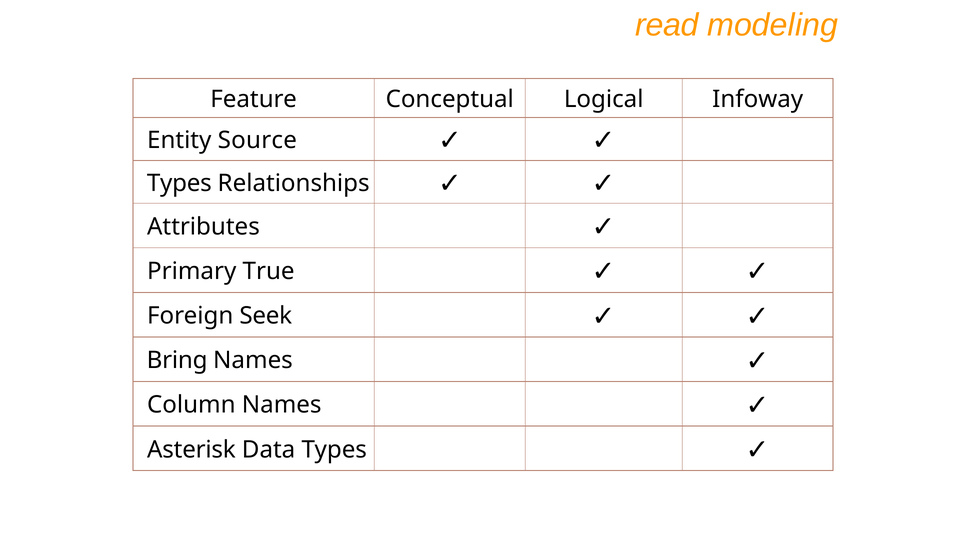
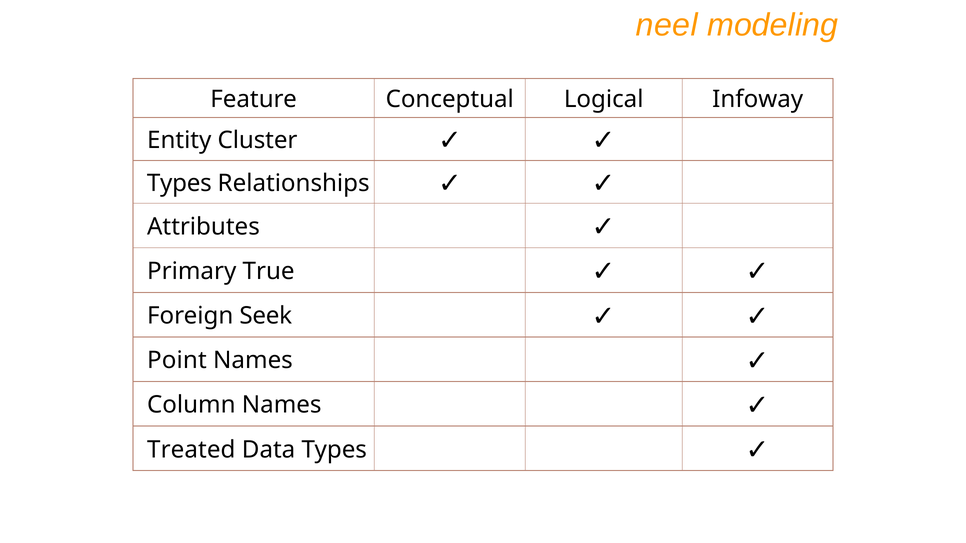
read: read -> neel
Source: Source -> Cluster
Bring: Bring -> Point
Asterisk: Asterisk -> Treated
